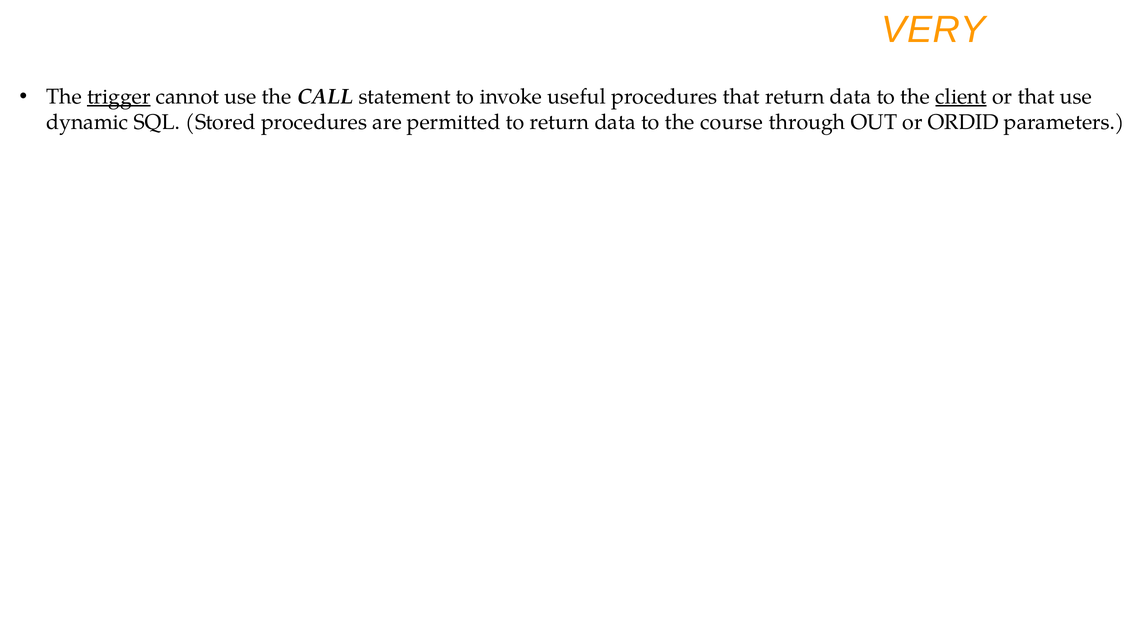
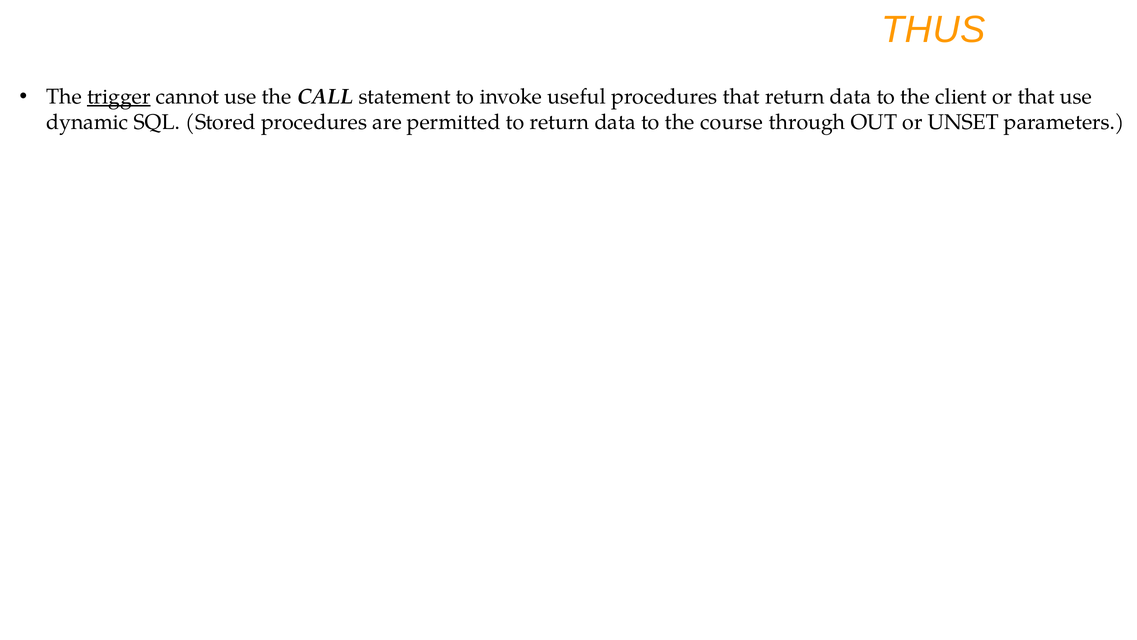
VERY: VERY -> THUS
client underline: present -> none
ORDID: ORDID -> UNSET
